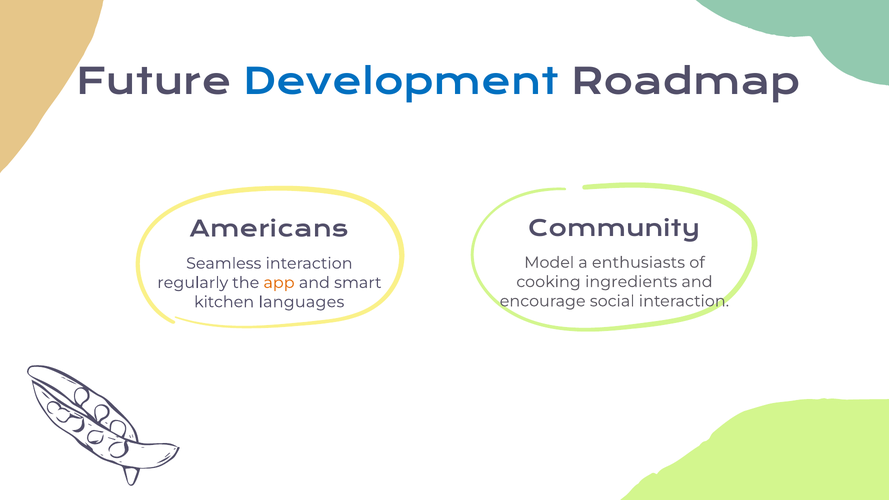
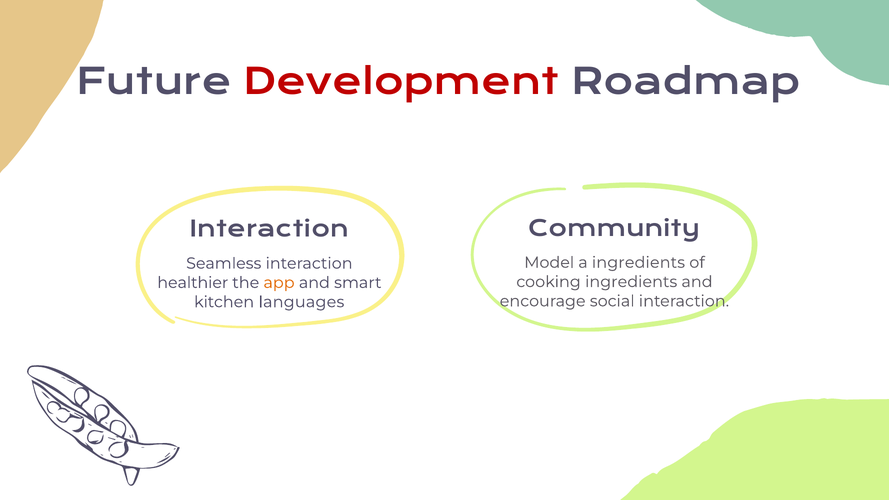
Development colour: blue -> red
Americans at (269, 229): Americans -> Interaction
a enthusiasts: enthusiasts -> ingredients
regularly: regularly -> healthier
